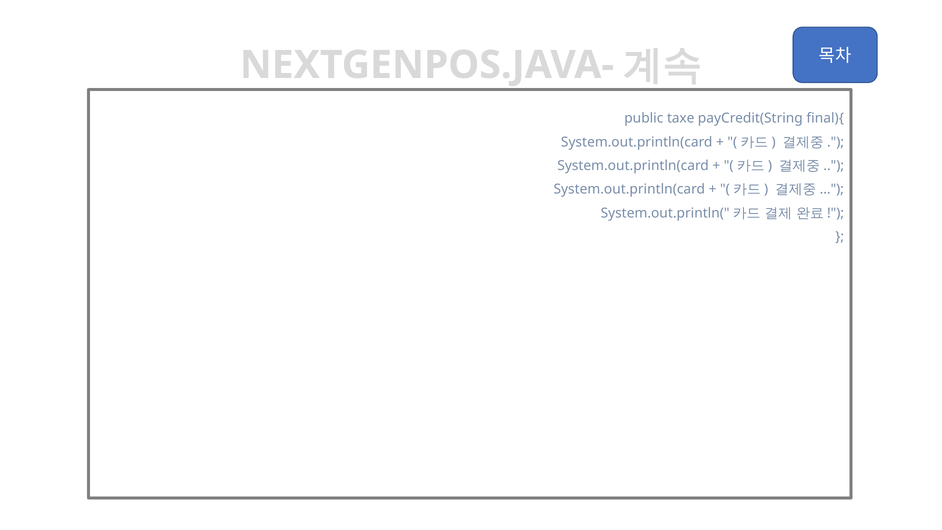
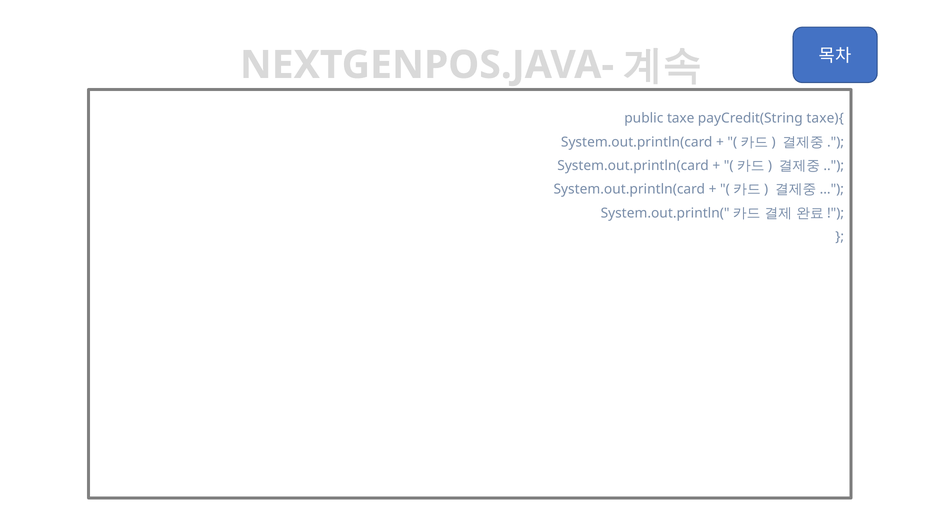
final){: final){ -> taxe){
